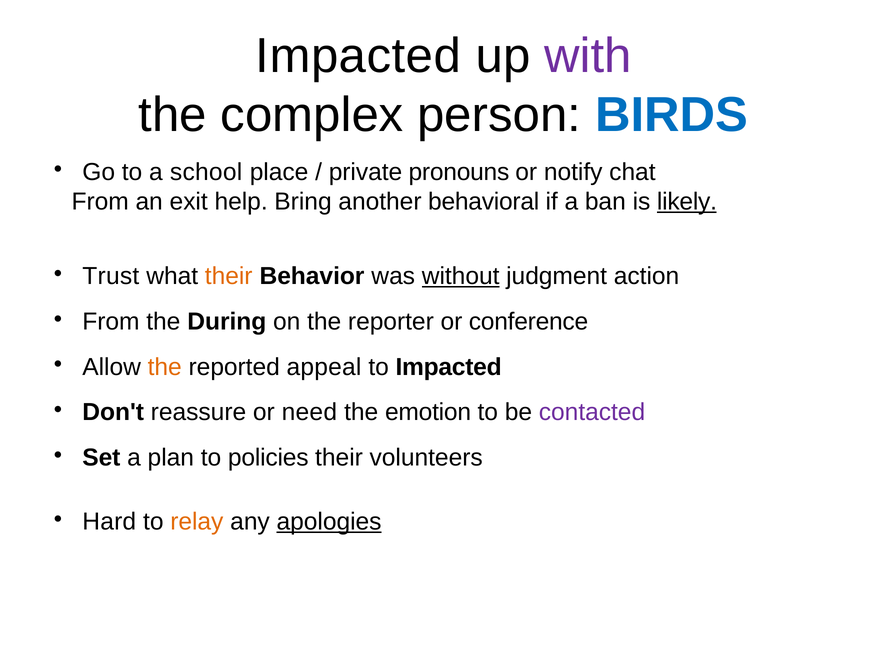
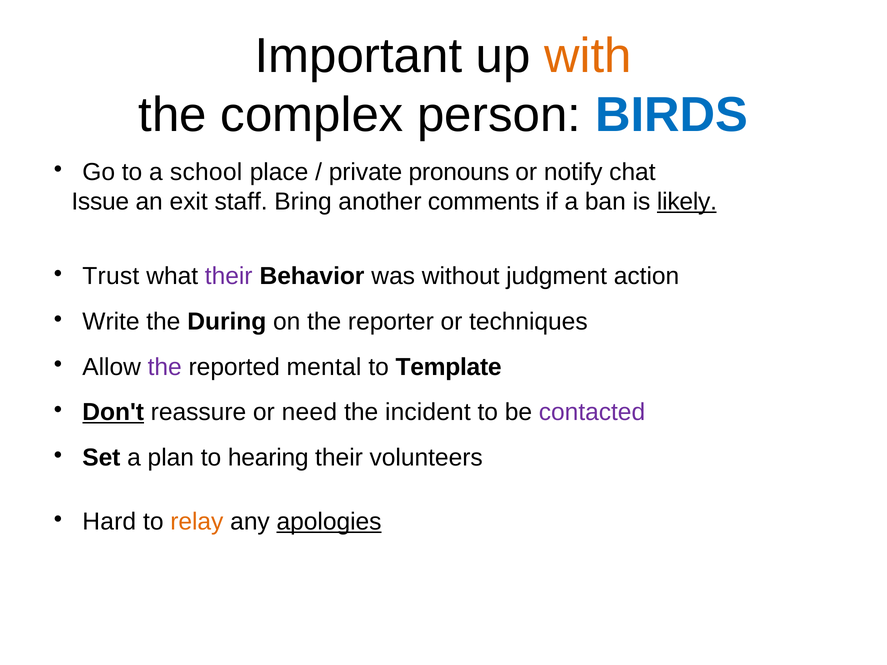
Impacted at (358, 56): Impacted -> Important
with colour: purple -> orange
From at (100, 202): From -> Issue
help: help -> staff
behavioral: behavioral -> comments
their at (229, 276) colour: orange -> purple
without underline: present -> none
From at (111, 322): From -> Write
conference: conference -> techniques
the at (165, 367) colour: orange -> purple
appeal: appeal -> mental
to Impacted: Impacted -> Template
Don't underline: none -> present
emotion: emotion -> incident
policies: policies -> hearing
